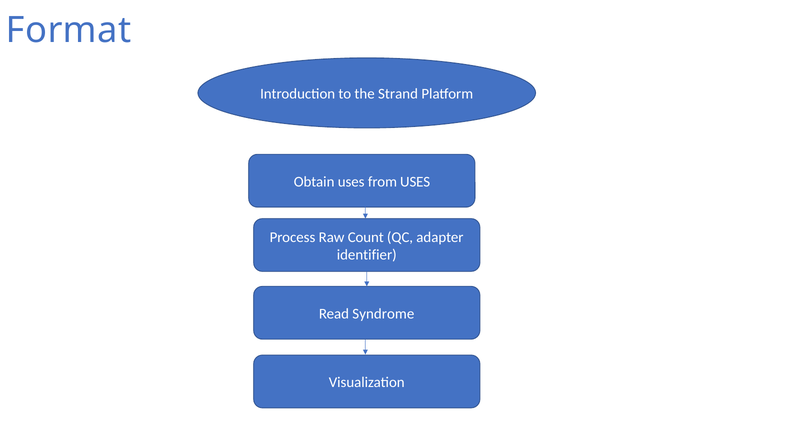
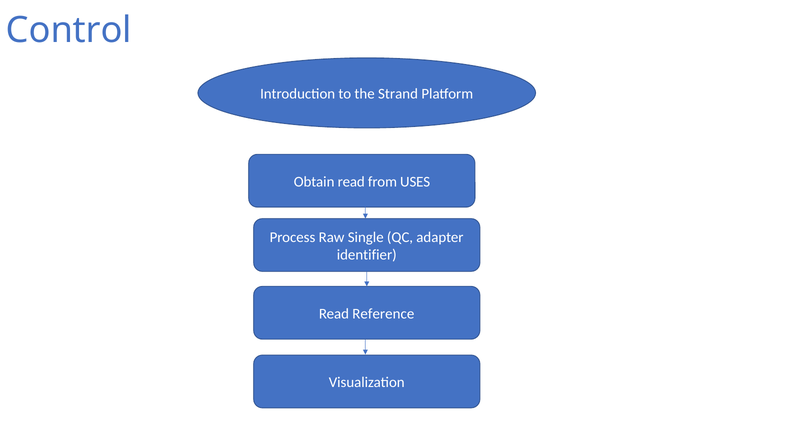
Format: Format -> Control
Obtain uses: uses -> read
Count: Count -> Single
Syndrome: Syndrome -> Reference
